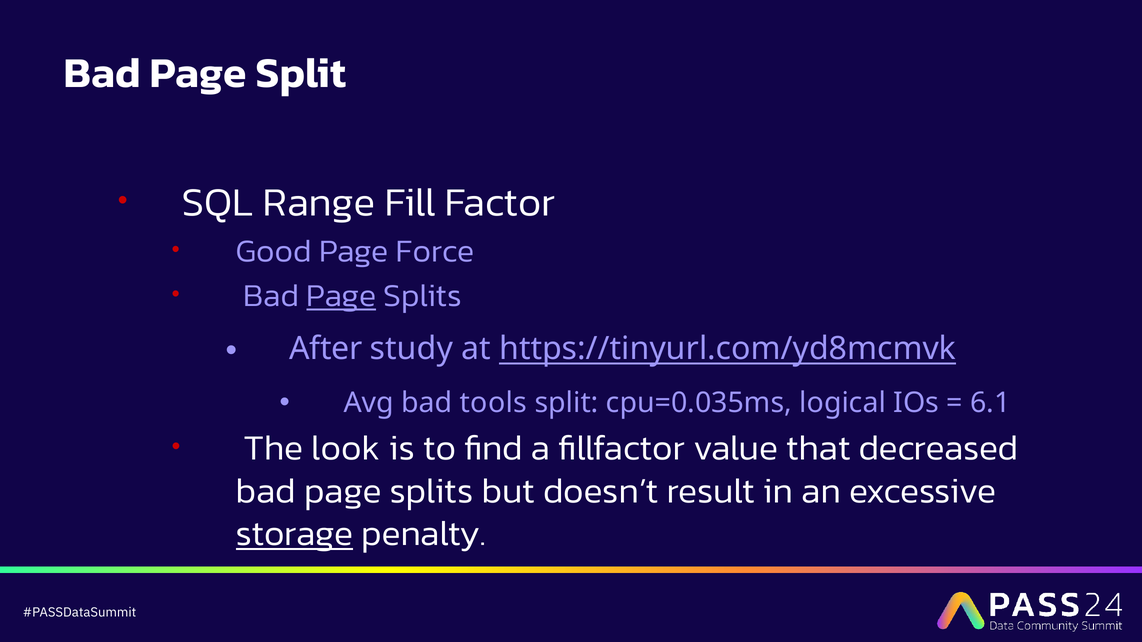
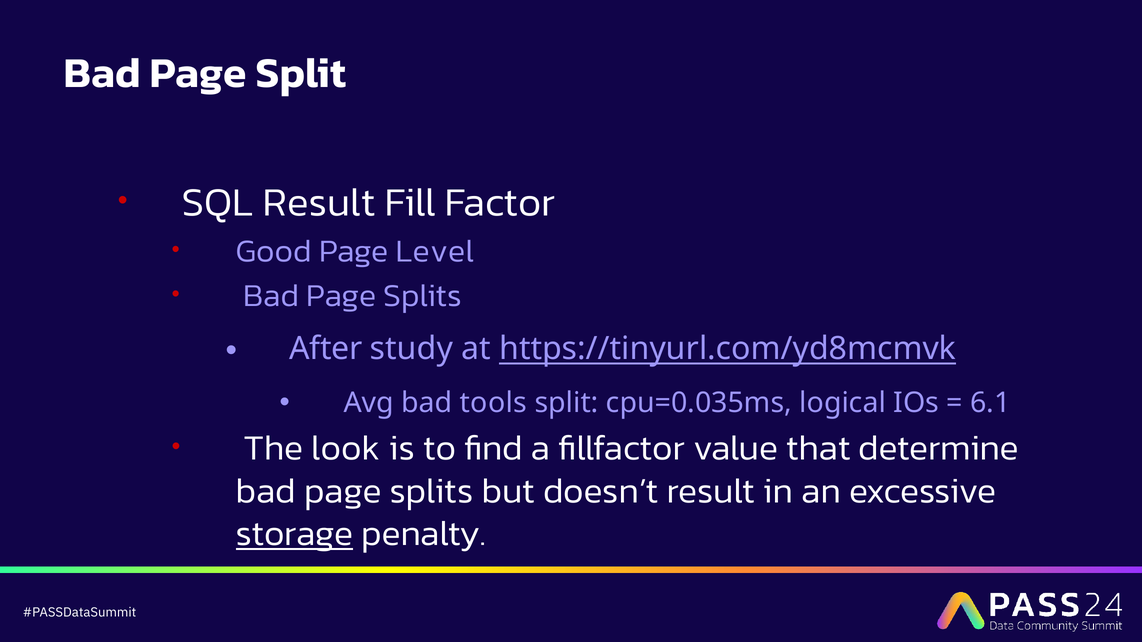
SQL Range: Range -> Result
Force: Force -> Level
Page at (341, 296) underline: present -> none
decreased: decreased -> determine
